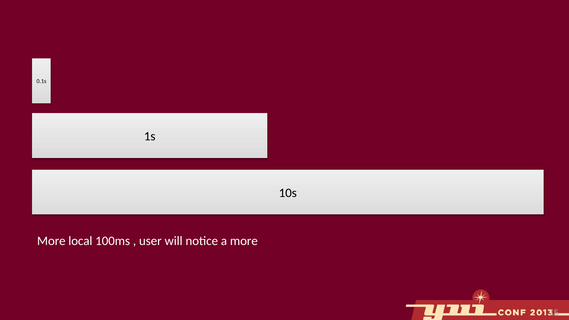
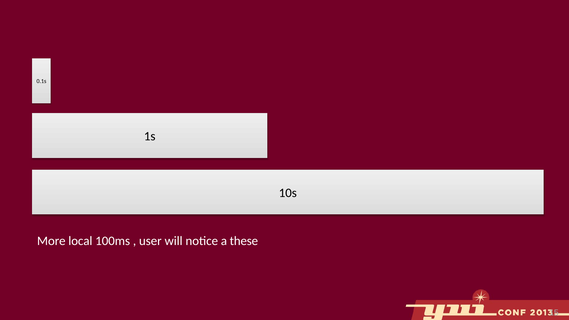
a more: more -> these
